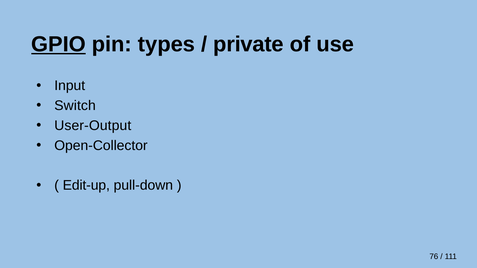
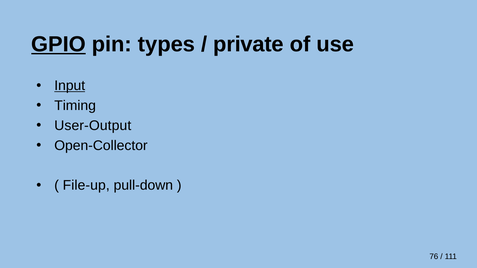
Input underline: none -> present
Switch: Switch -> Timing
Edit-up: Edit-up -> File-up
